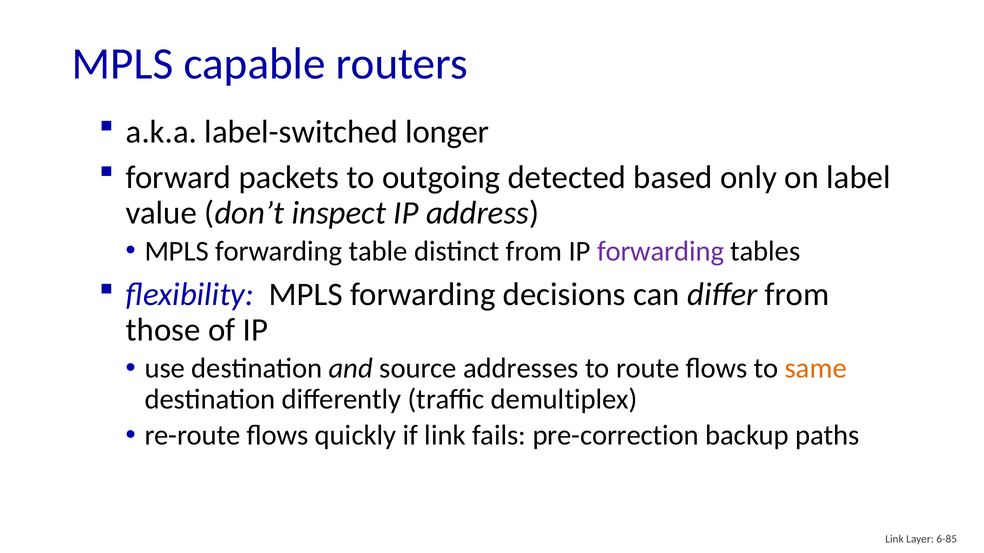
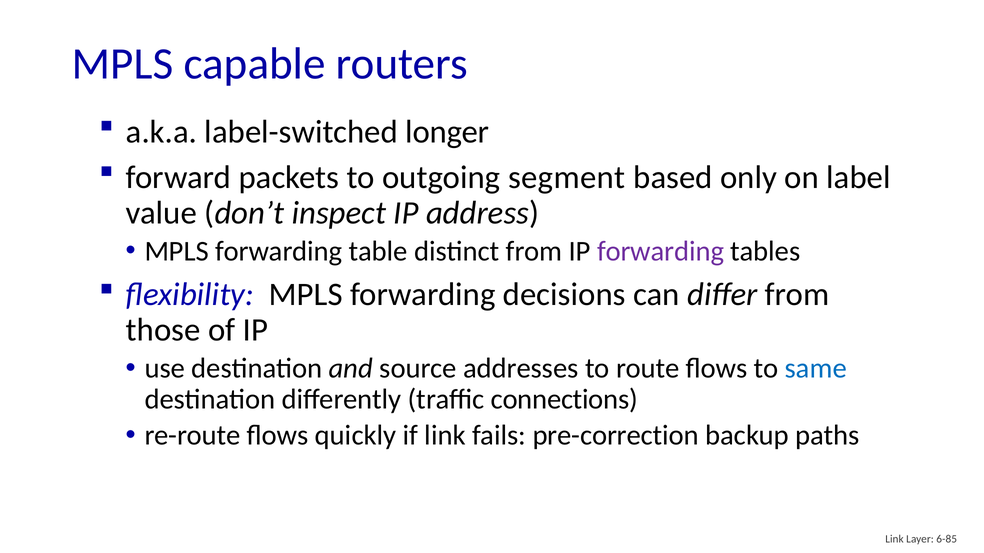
detected: detected -> segment
same colour: orange -> blue
demultiplex: demultiplex -> connections
